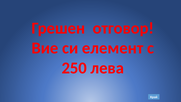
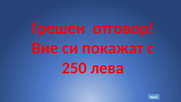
елемент: елемент -> покажат
